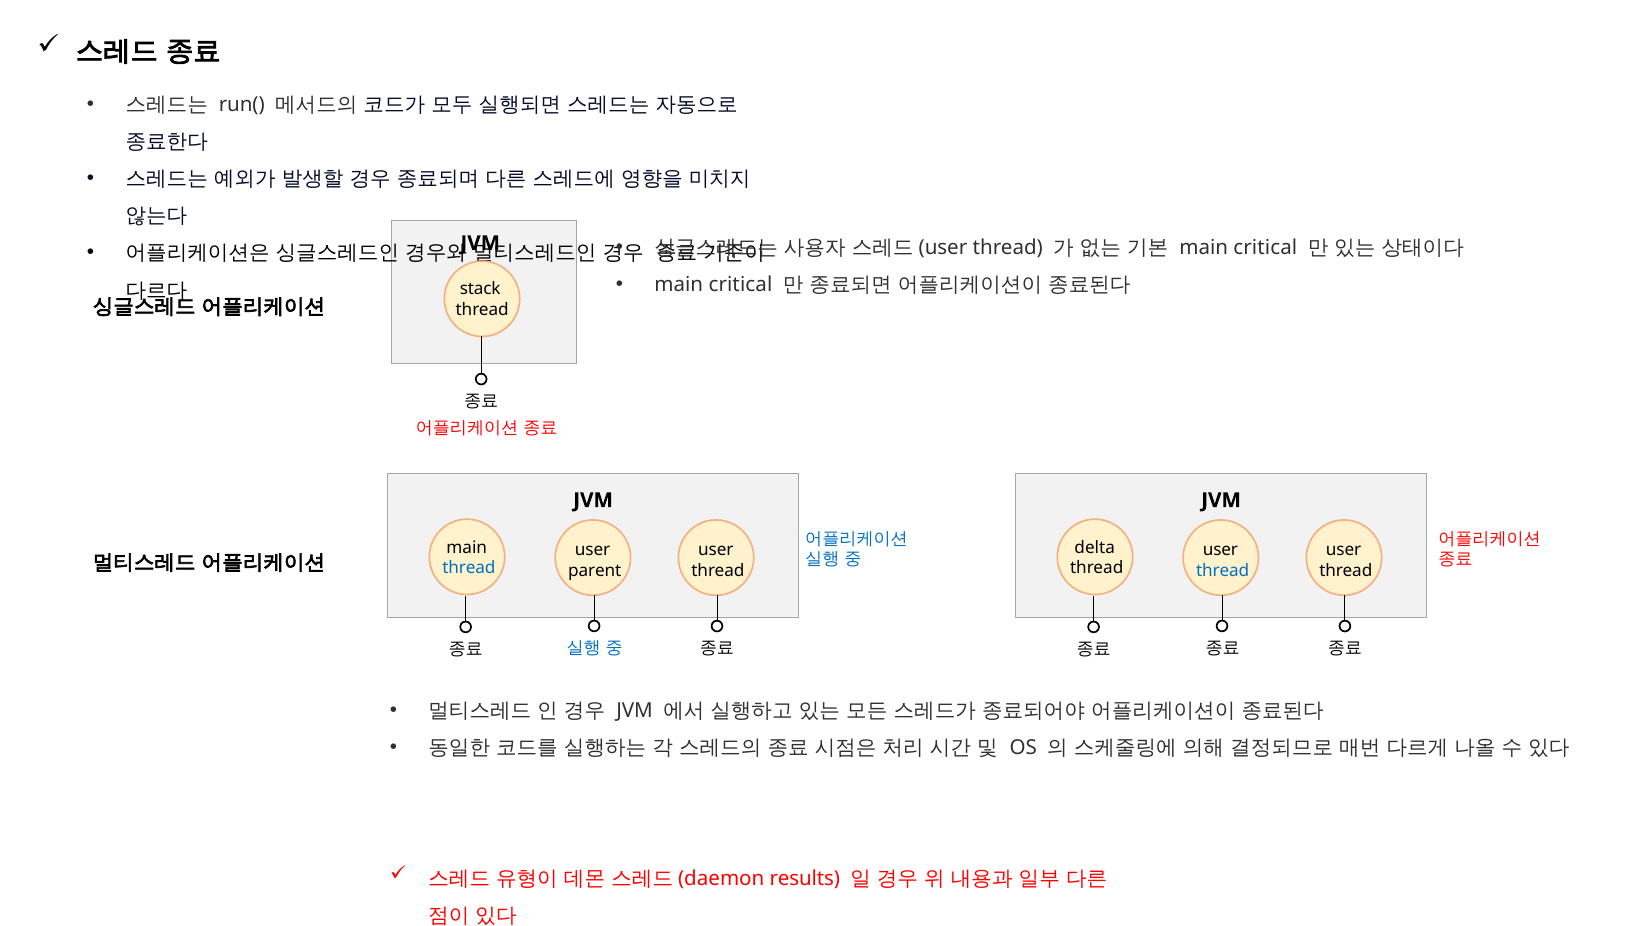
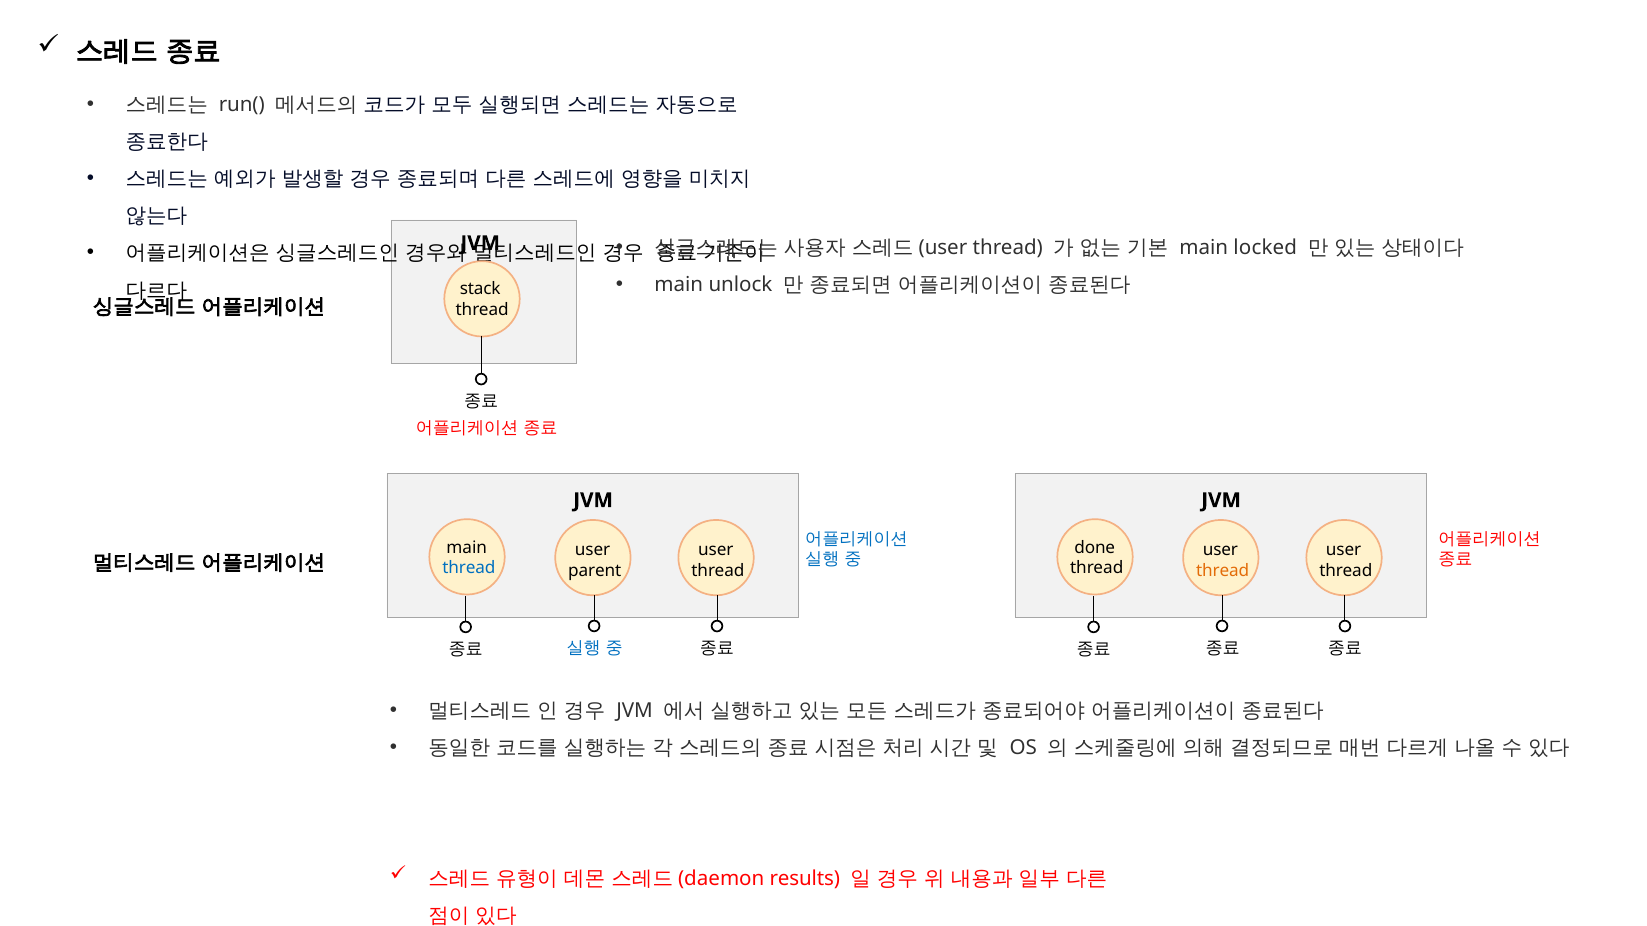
critical at (1265, 248): critical -> locked
critical at (740, 285): critical -> unlock
delta: delta -> done
thread at (1223, 571) colour: blue -> orange
